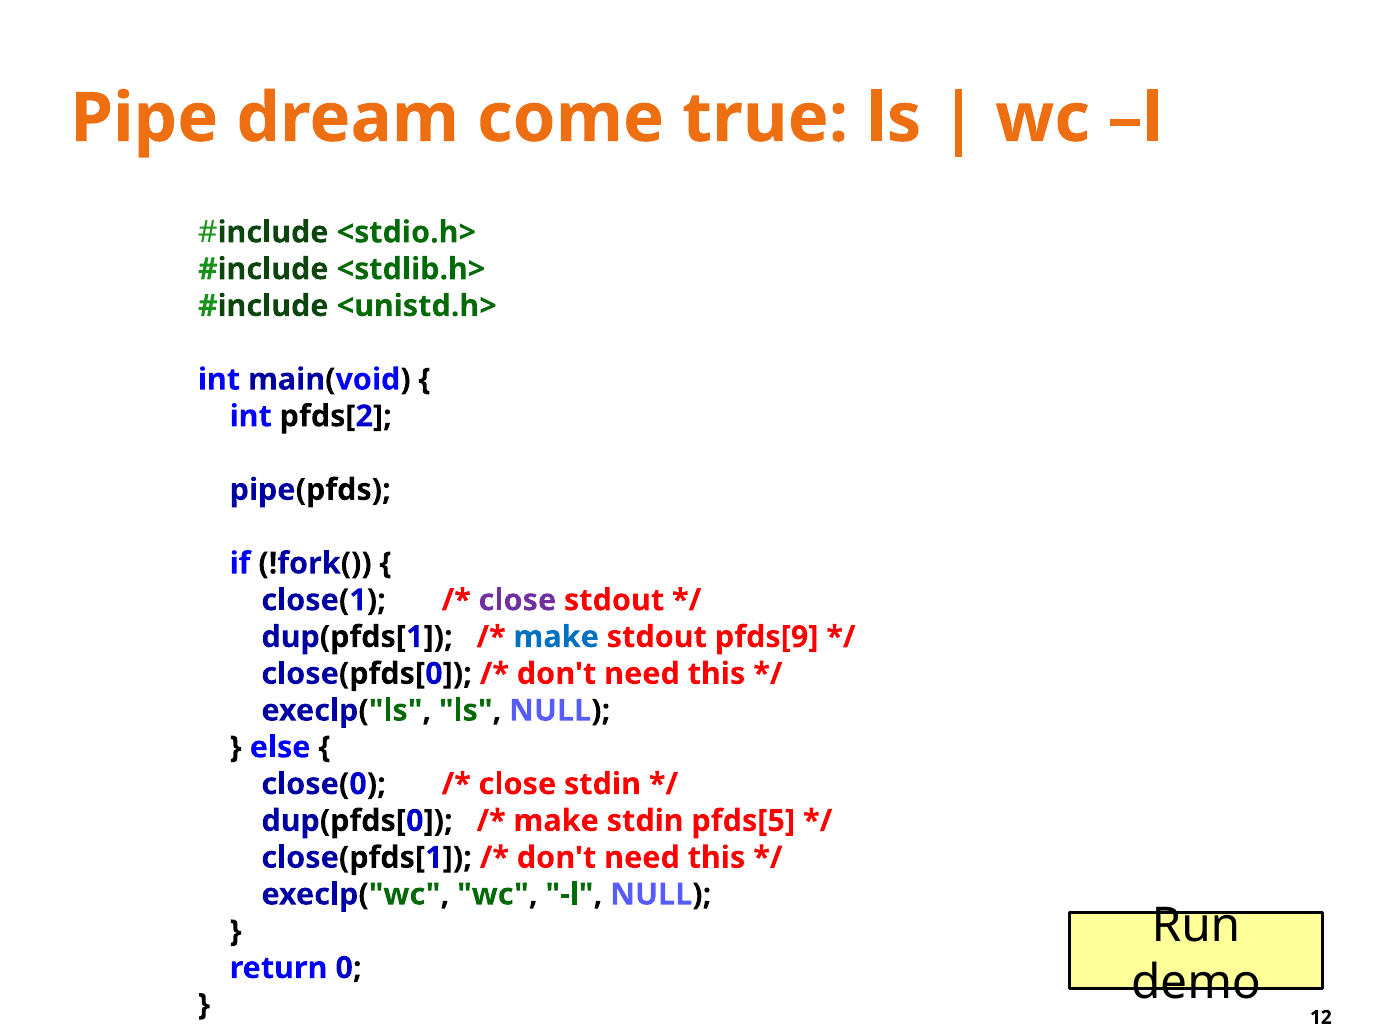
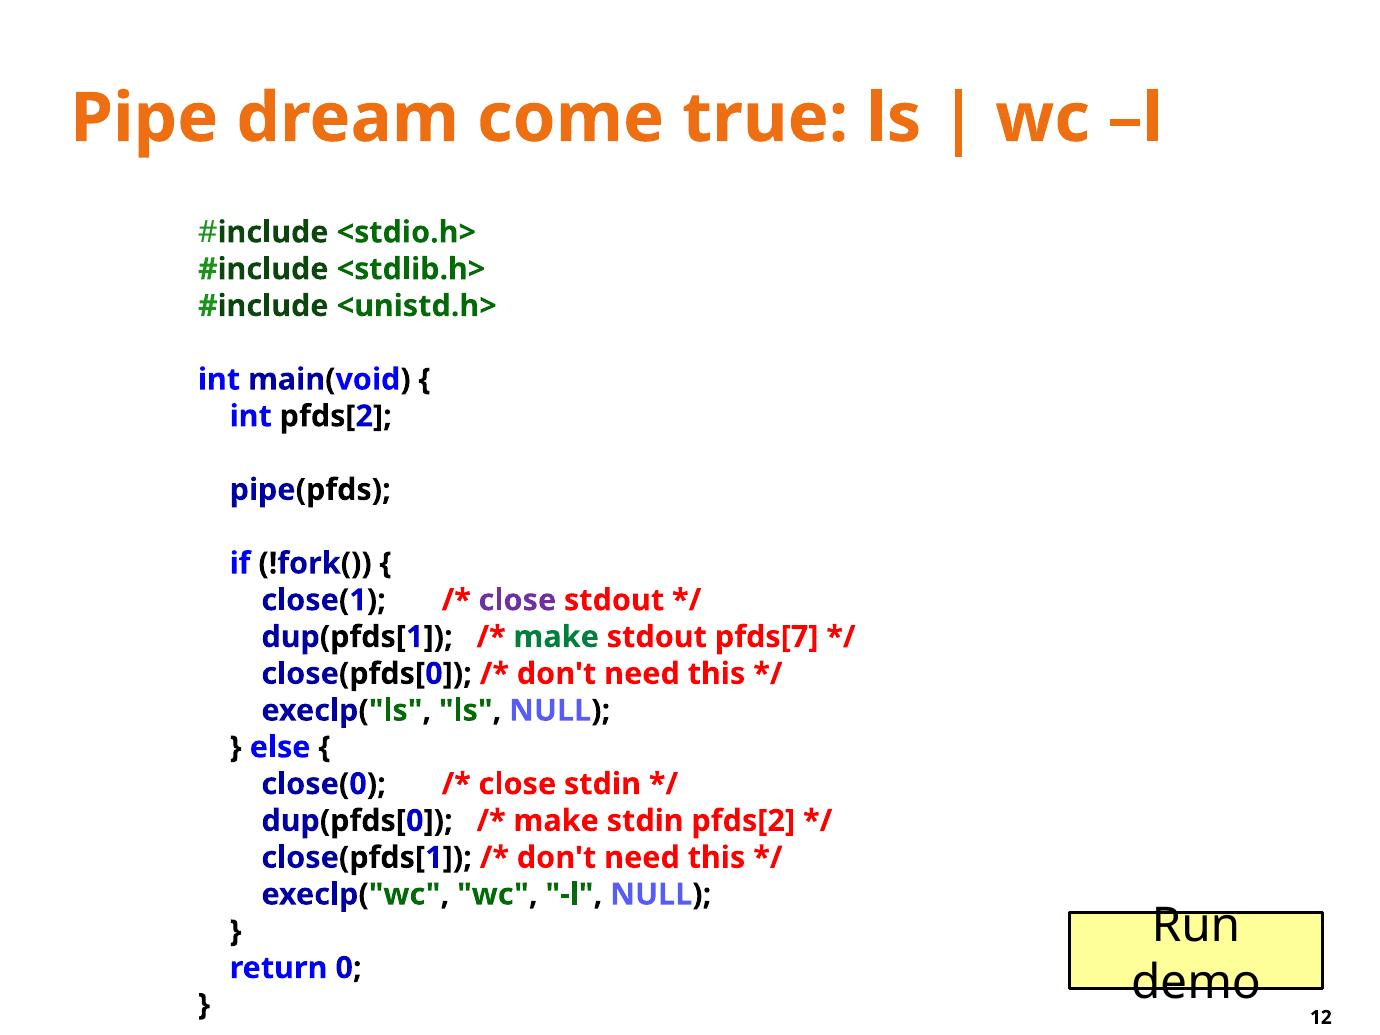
make at (556, 637) colour: blue -> green
pfds[9: pfds[9 -> pfds[7
stdin pfds[5: pfds[5 -> pfds[2
